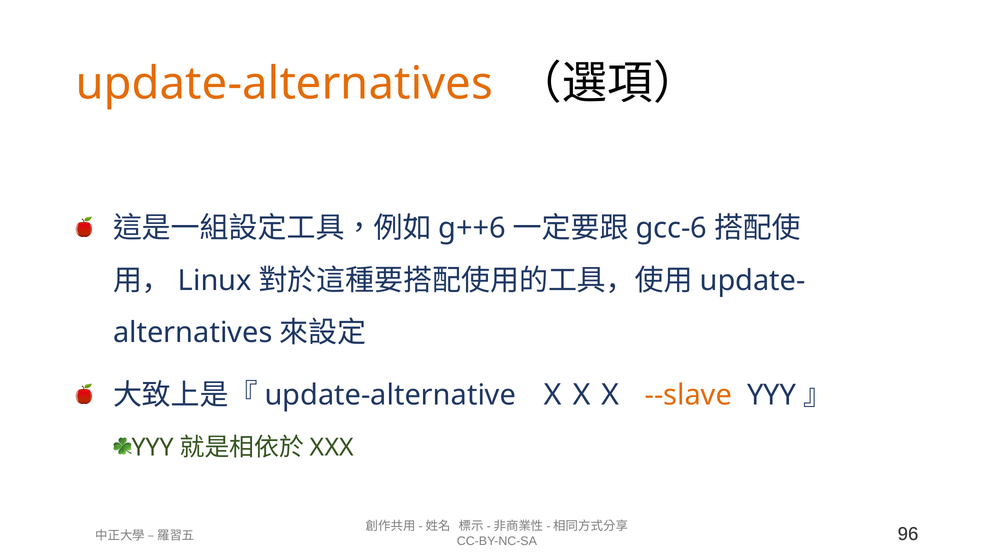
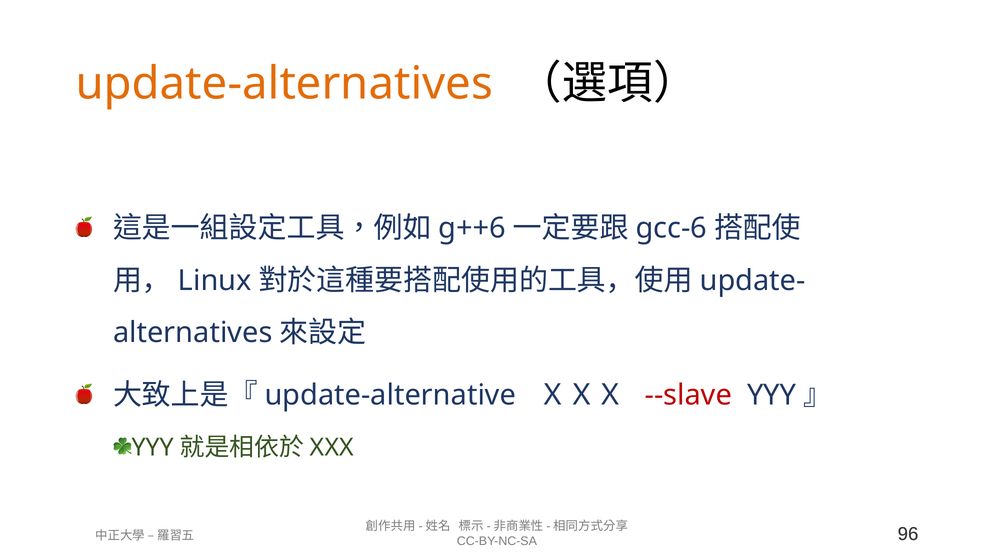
--slave colour: orange -> red
